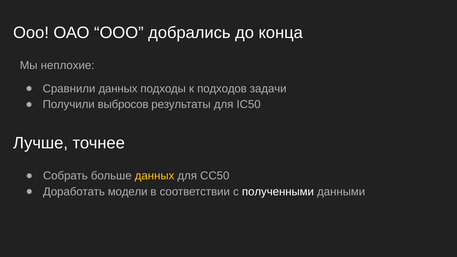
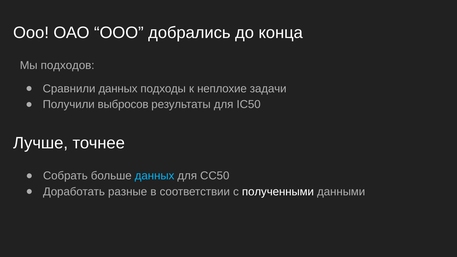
неплохие: неплохие -> подходов
подходов: подходов -> неплохие
данных at (155, 176) colour: yellow -> light blue
модели: модели -> разные
